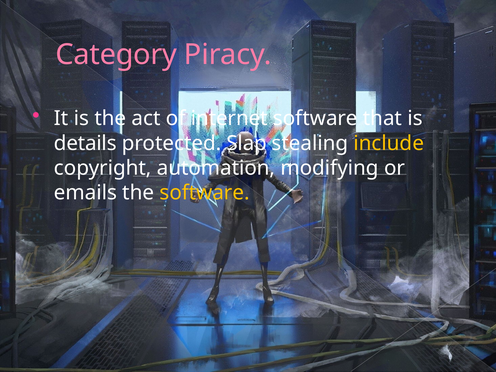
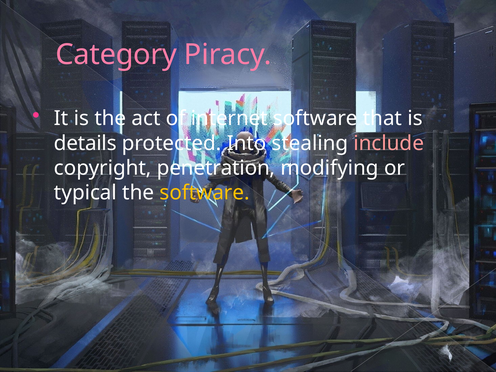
Slap: Slap -> Into
include colour: yellow -> pink
automation: automation -> penetration
emails: emails -> typical
